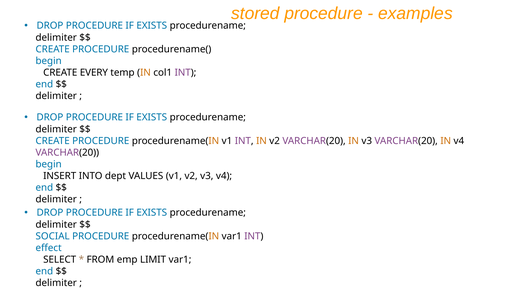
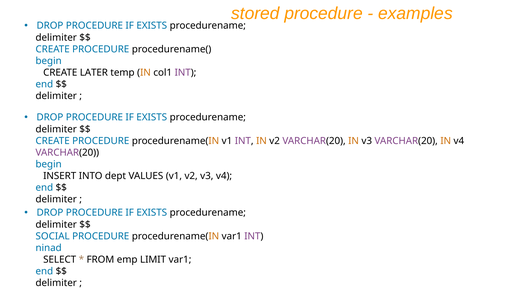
EVERY: EVERY -> LATER
effect: effect -> ninad
